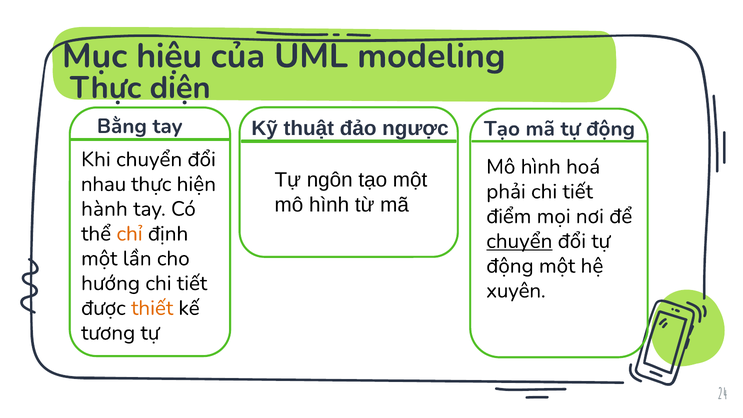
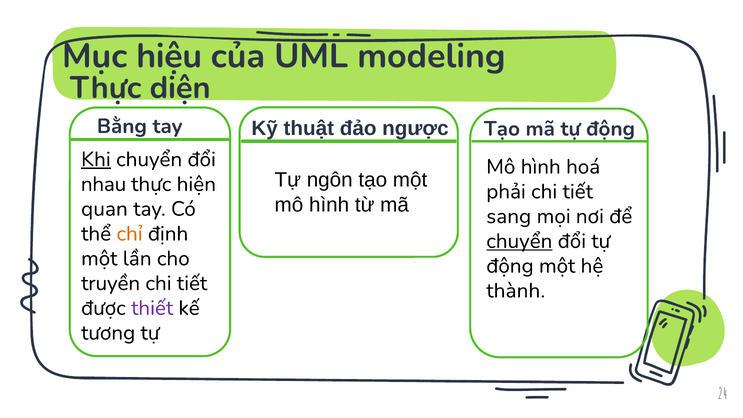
Khi underline: none -> present
hành: hành -> quan
điểm: điểm -> sang
hướng: hướng -> truyền
xuyên: xuyên -> thành
thiết colour: orange -> purple
